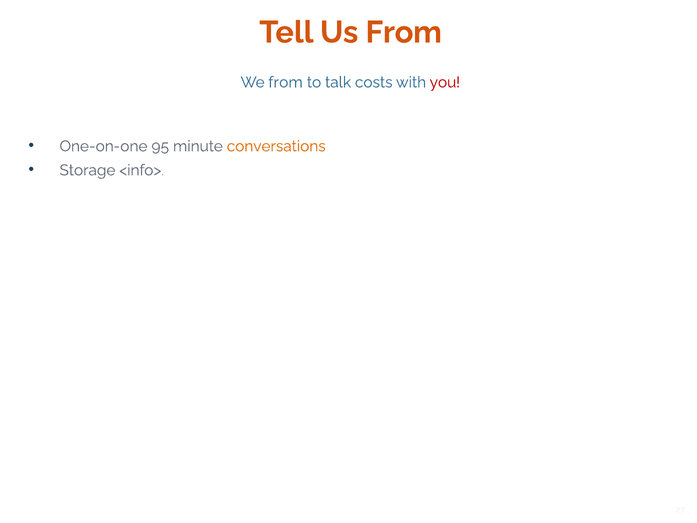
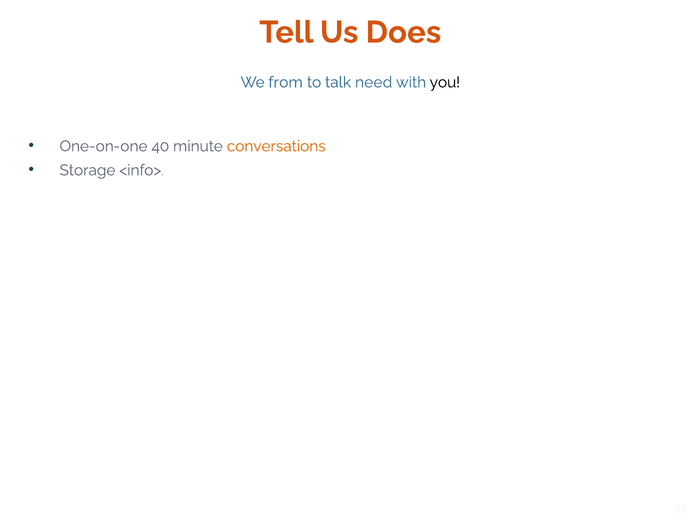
Us From: From -> Does
costs: costs -> need
you colour: red -> black
95: 95 -> 40
